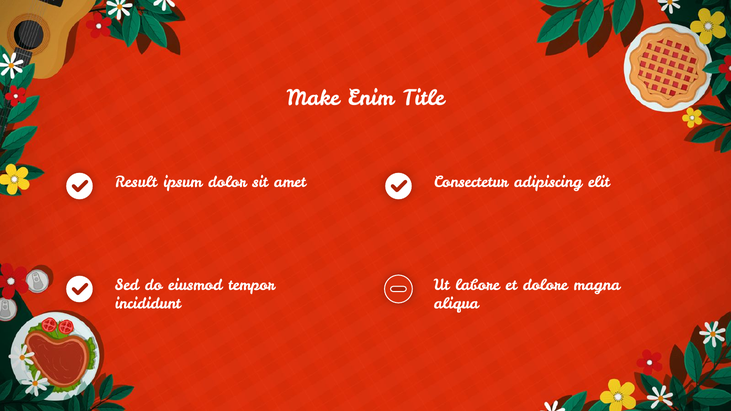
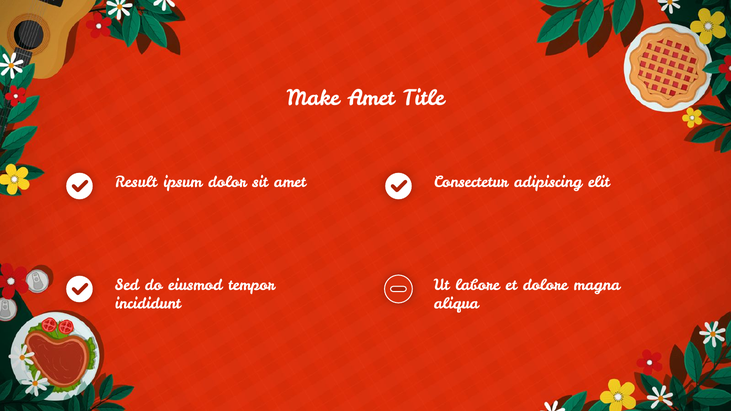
Make Enim: Enim -> Amet
